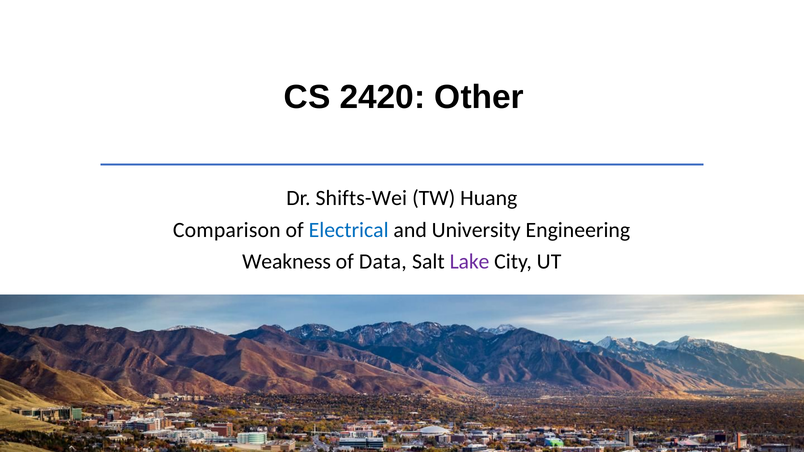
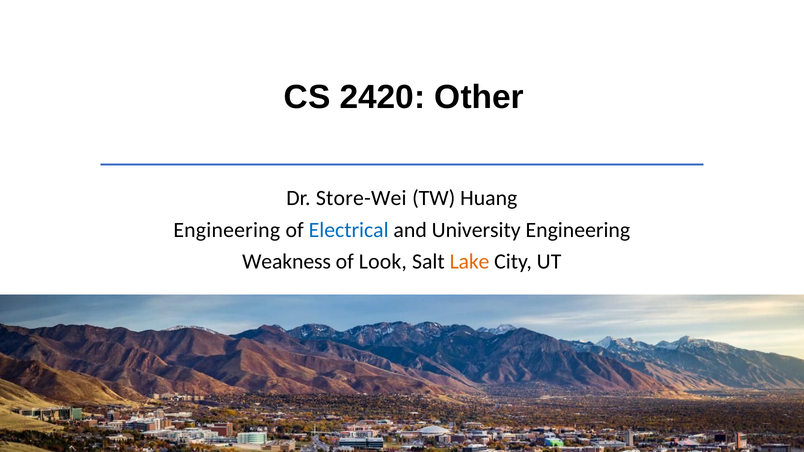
Shifts-Wei: Shifts-Wei -> Store-Wei
Comparison at (227, 230): Comparison -> Engineering
Data: Data -> Look
Lake colour: purple -> orange
